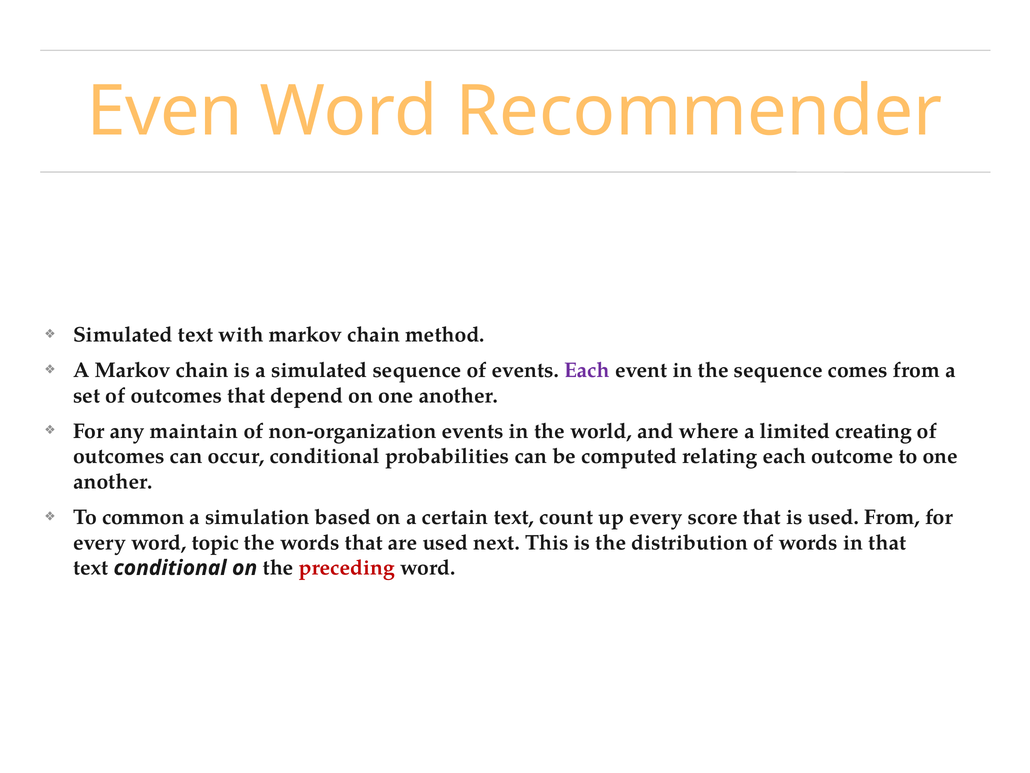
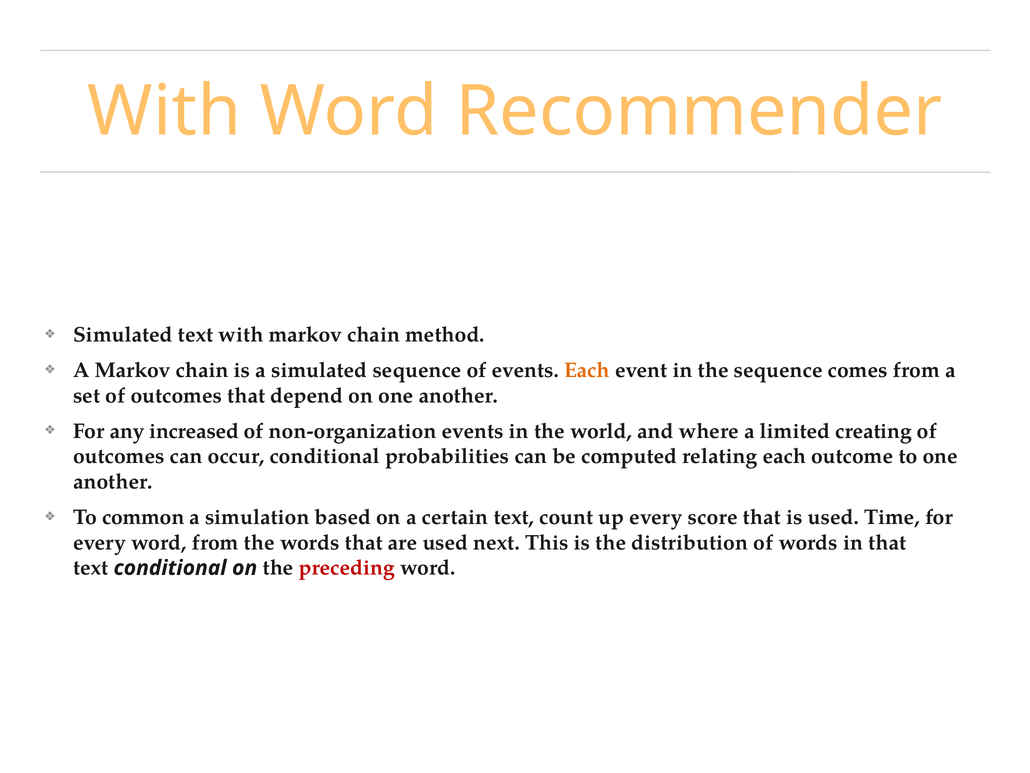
Even at (165, 111): Even -> With
Each at (587, 370) colour: purple -> orange
maintain: maintain -> increased
used From: From -> Time
word topic: topic -> from
